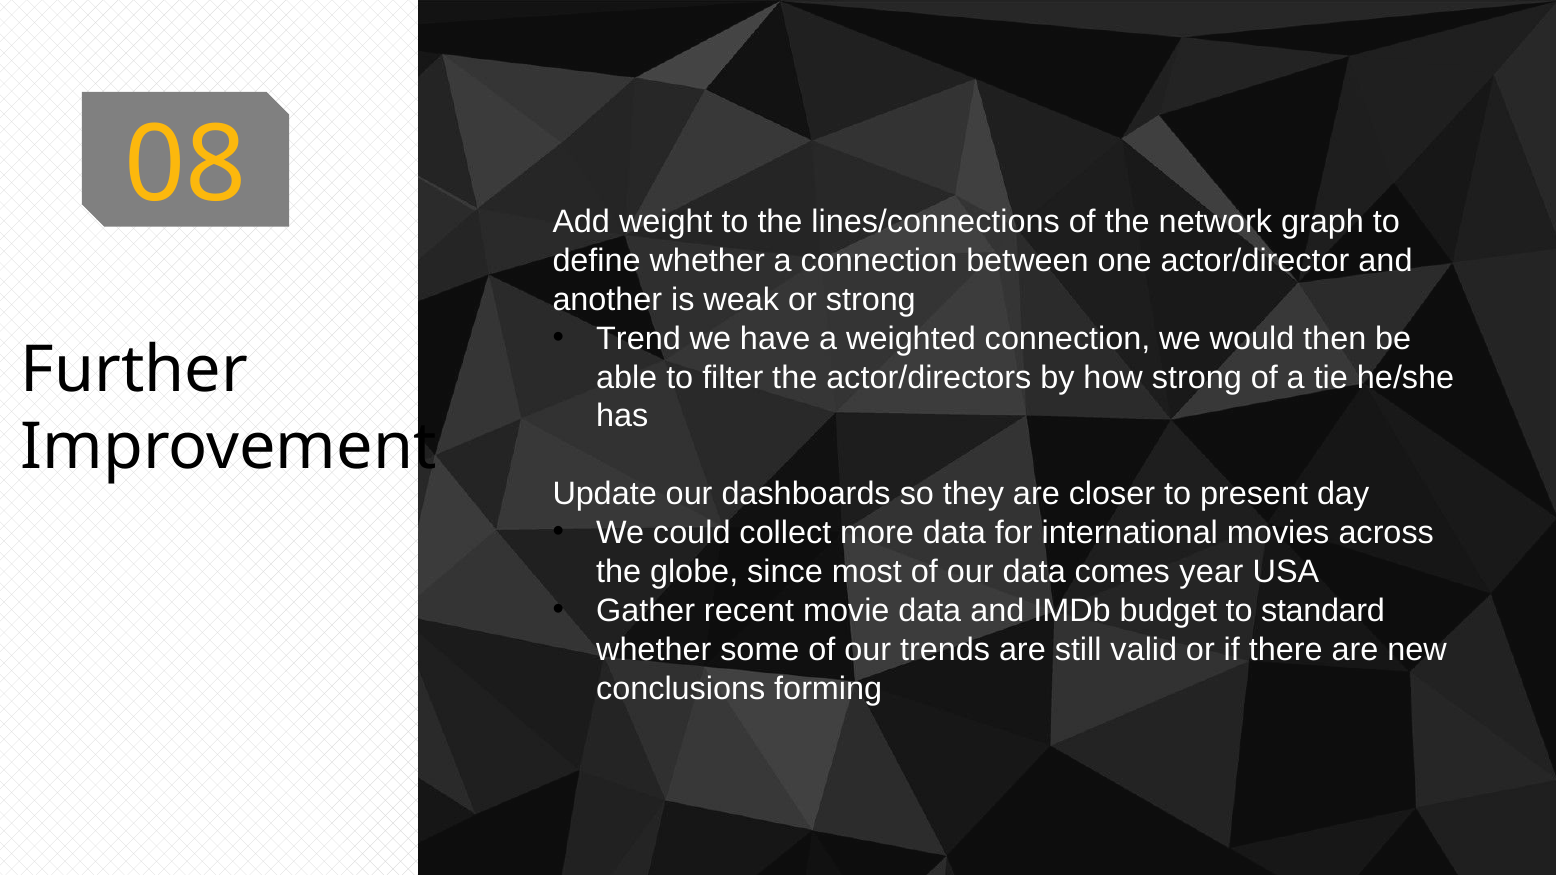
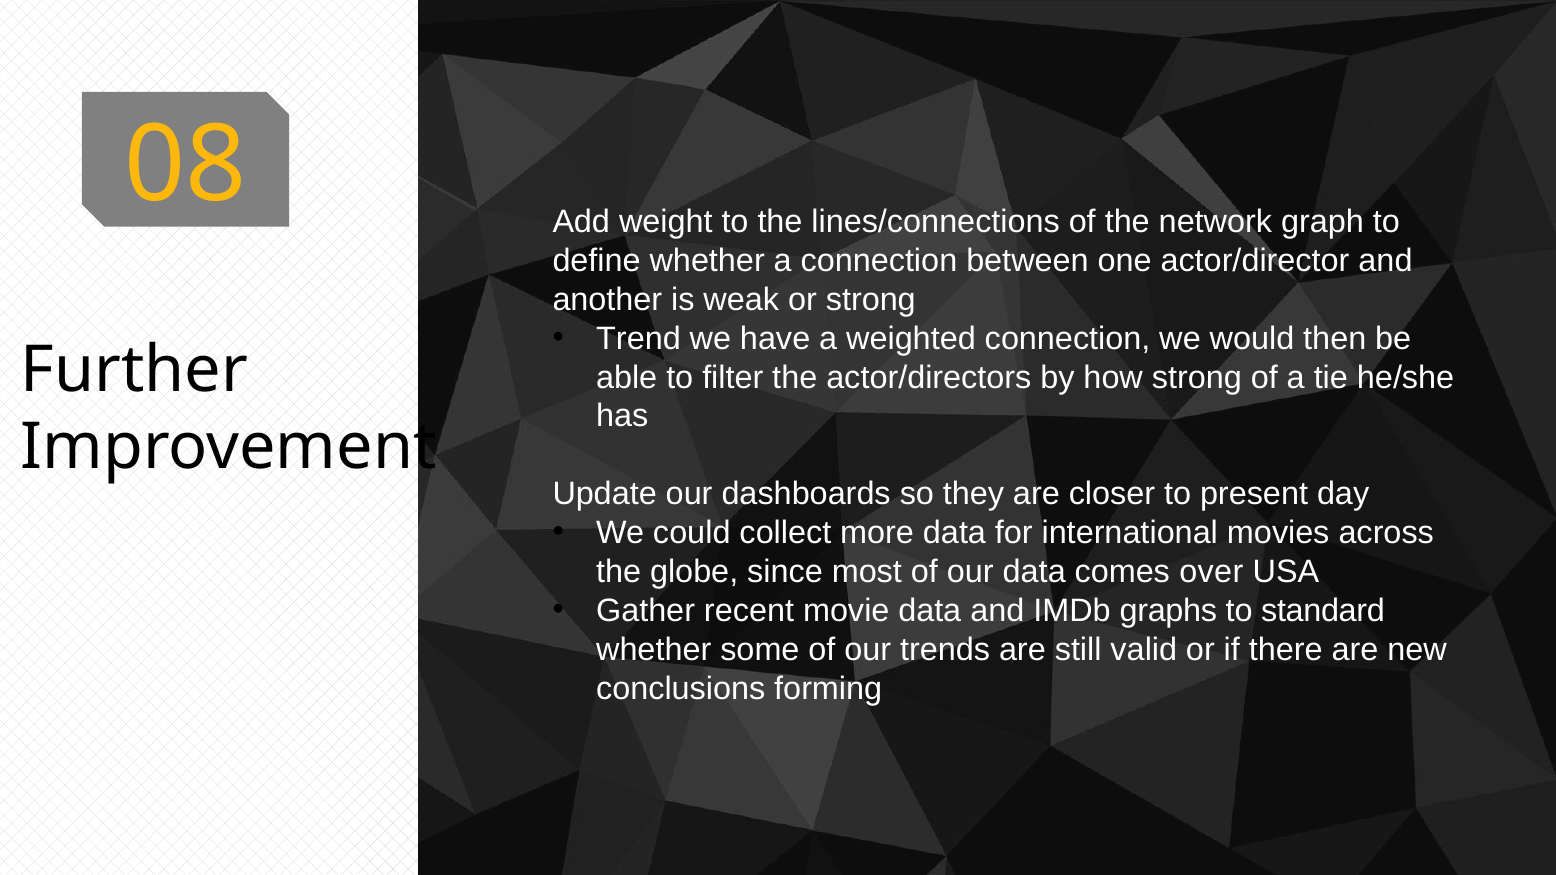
year: year -> over
budget: budget -> graphs
